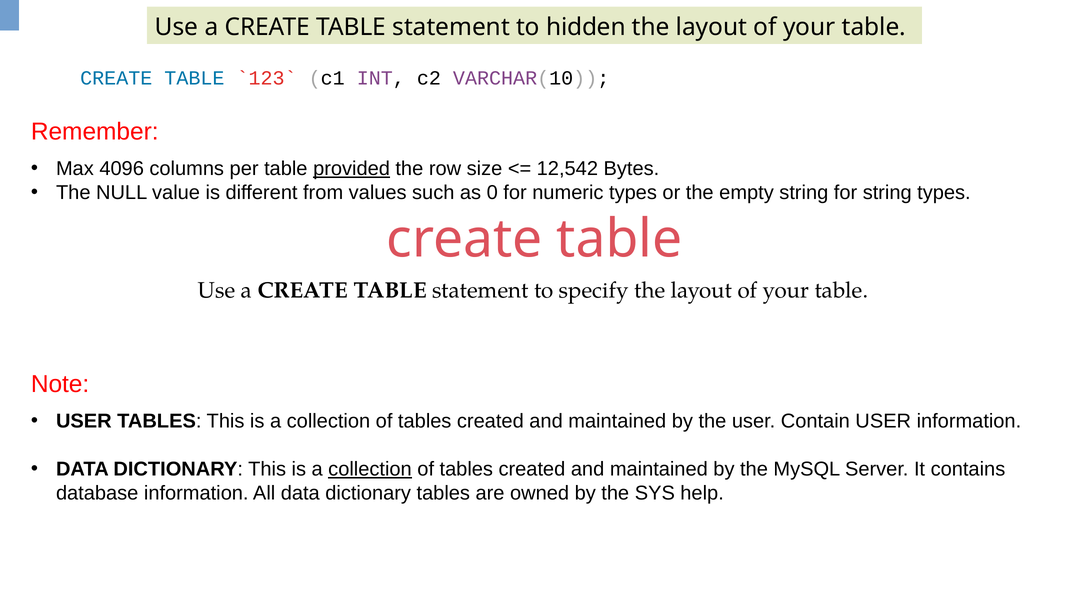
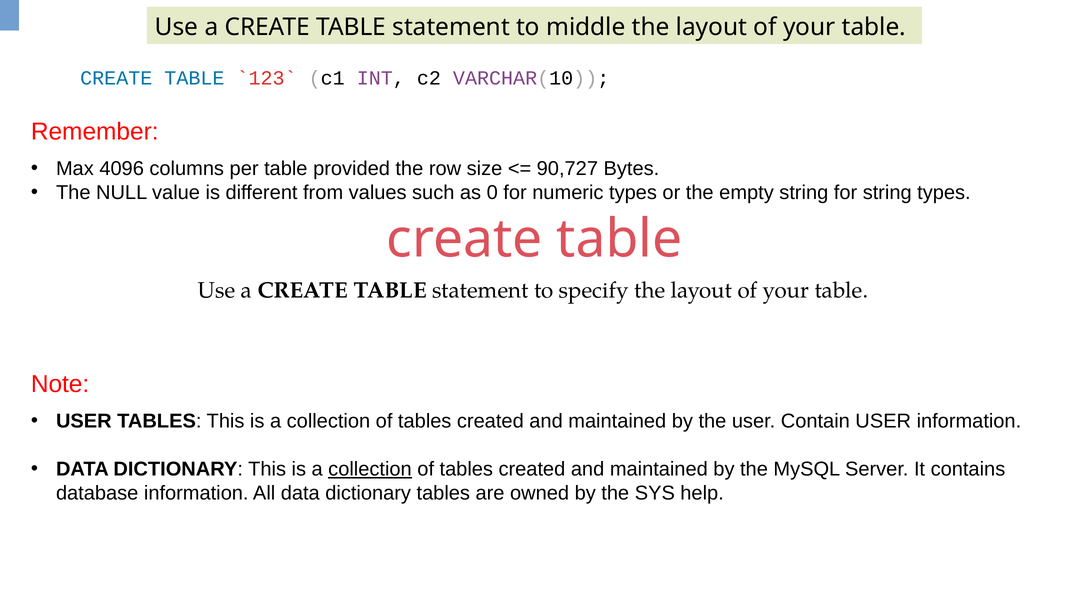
hidden: hidden -> middle
provided underline: present -> none
12,542: 12,542 -> 90,727
